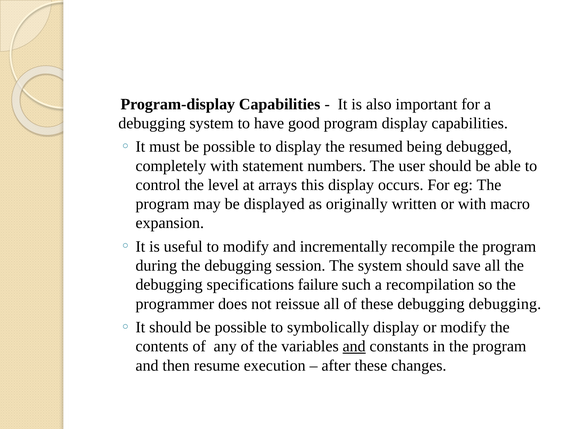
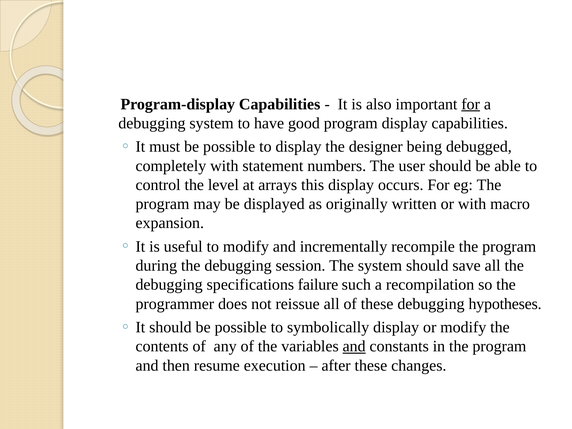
for at (471, 104) underline: none -> present
resumed: resumed -> designer
debugging debugging: debugging -> hypotheses
